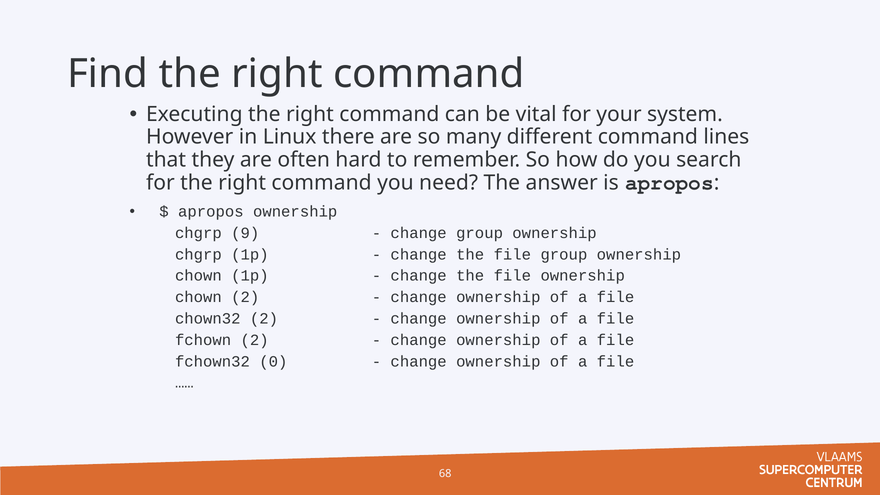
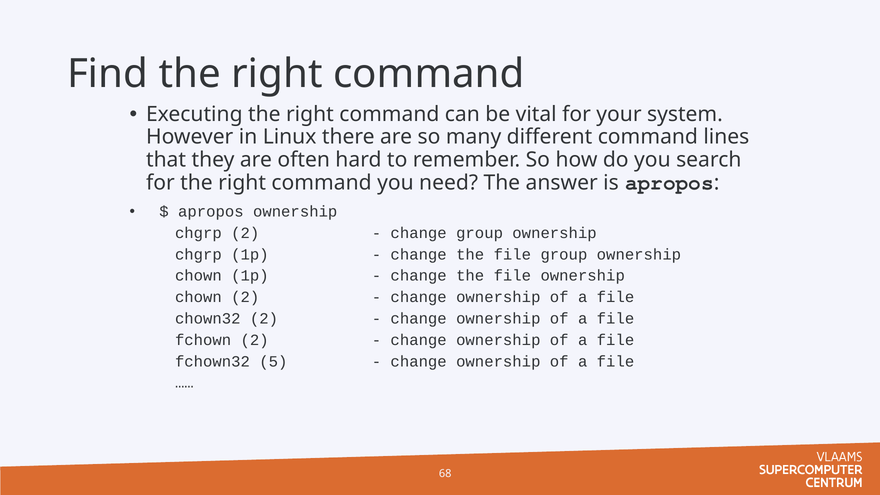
chgrp 9: 9 -> 2
0: 0 -> 5
